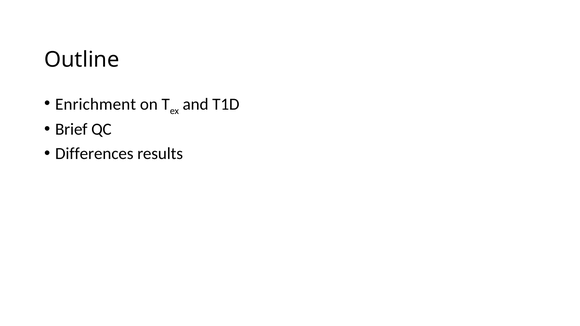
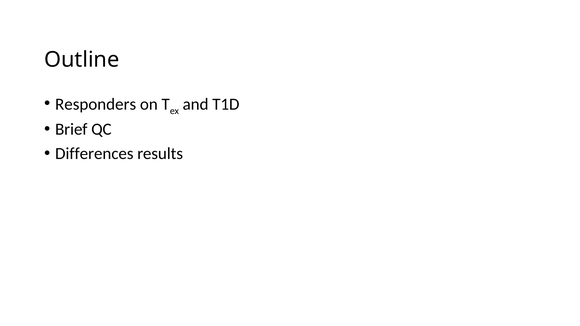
Enrichment: Enrichment -> Responders
